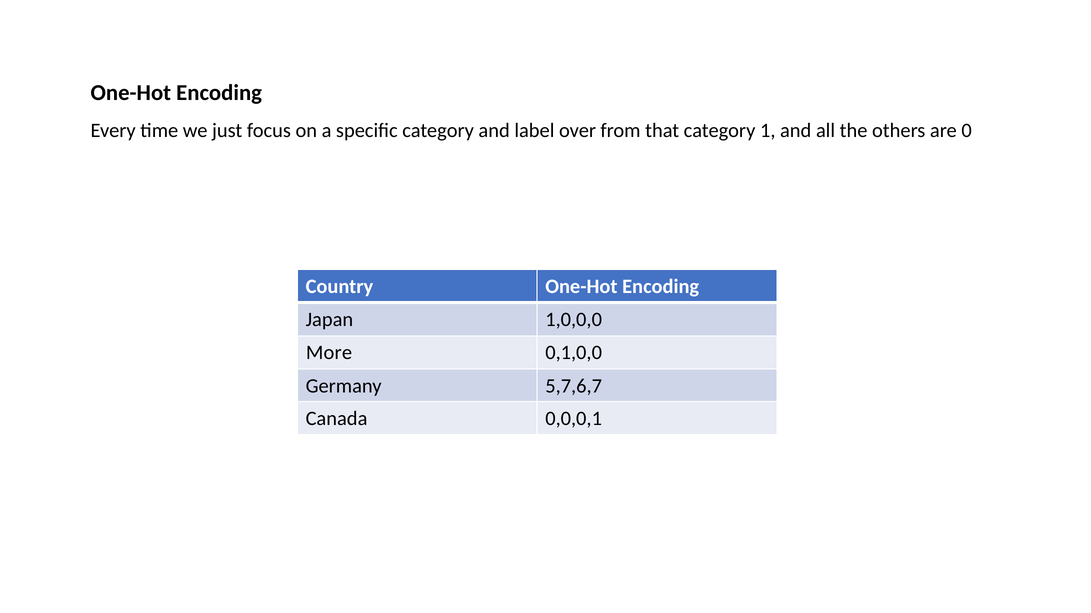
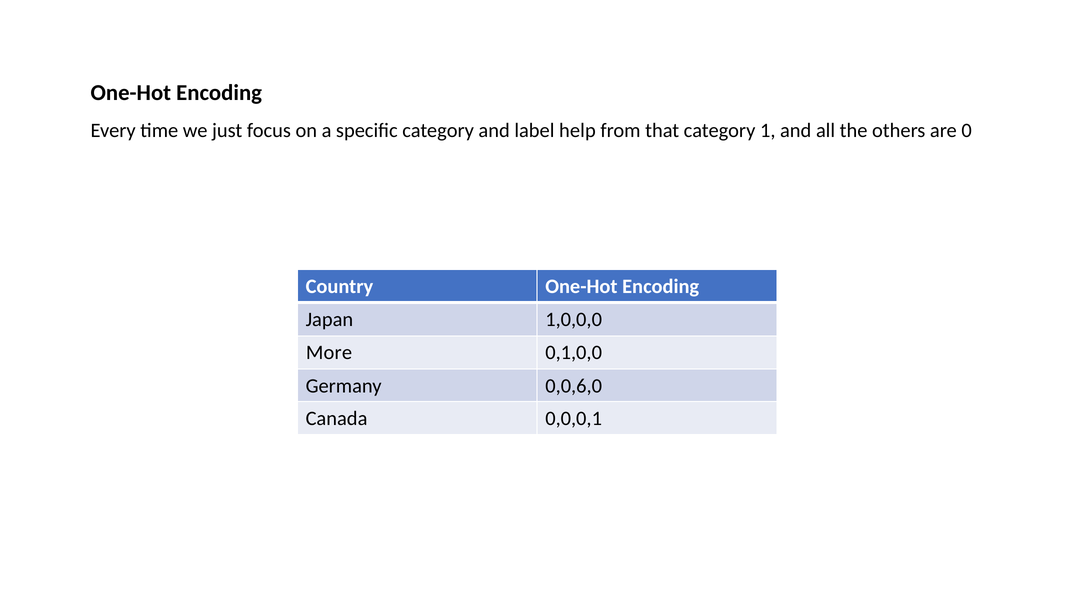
over: over -> help
5,7,6,7: 5,7,6,7 -> 0,0,6,0
